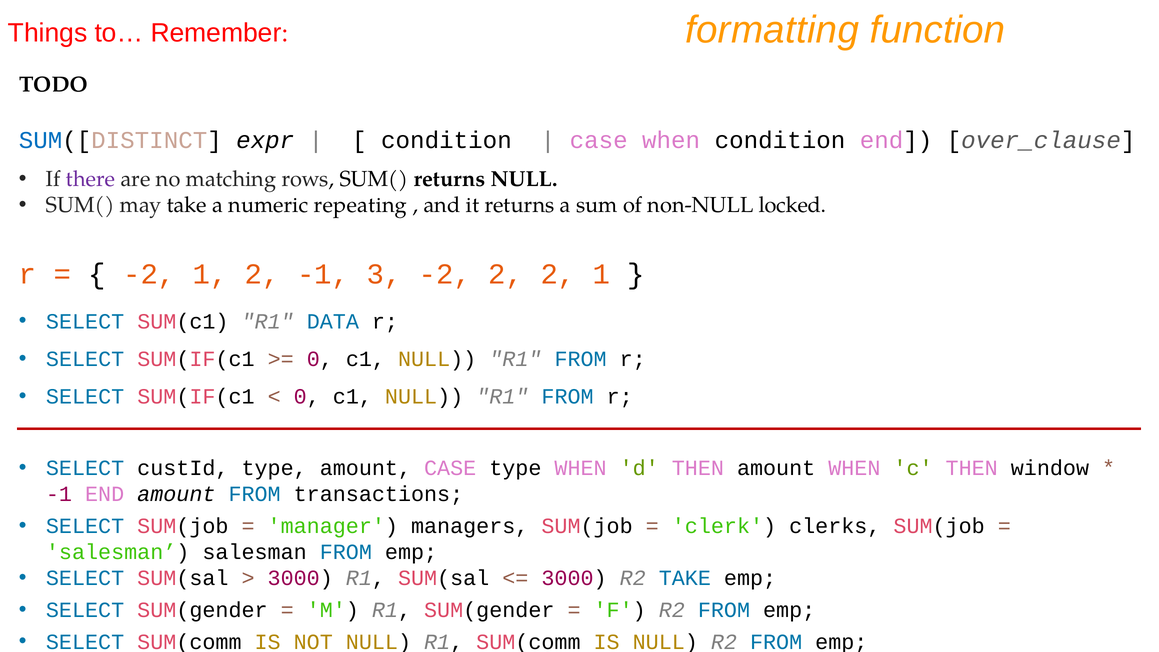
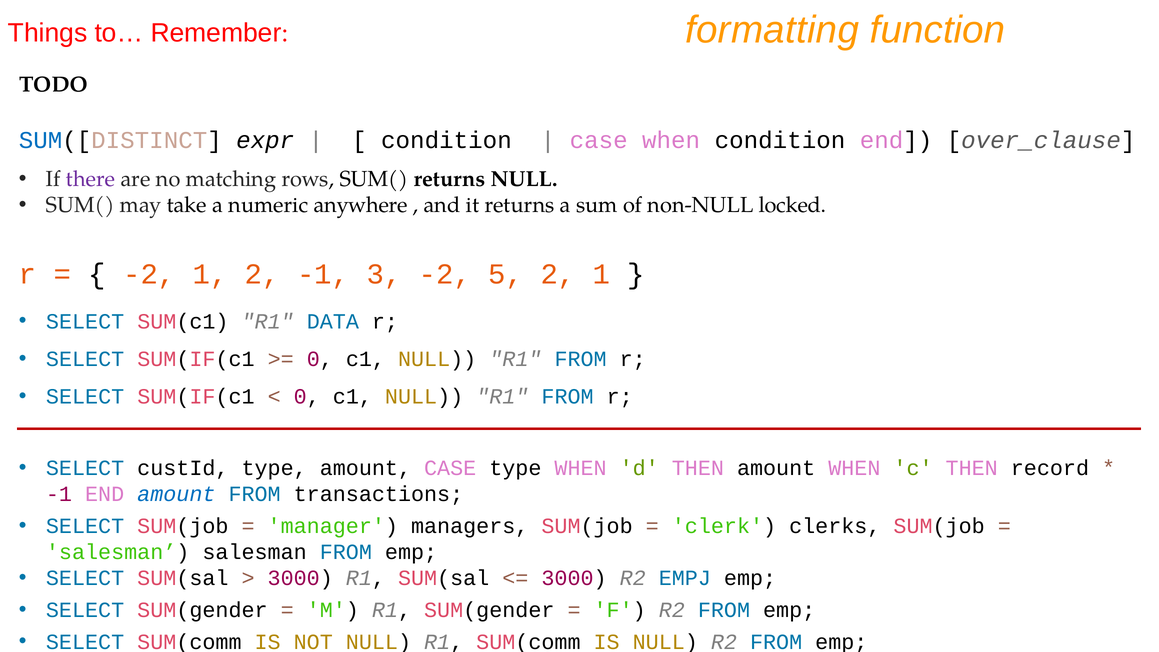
repeating: repeating -> anywhere
-2 2: 2 -> 5
window: window -> record
amount at (176, 494) colour: black -> blue
R2 TAKE: TAKE -> EMPJ
